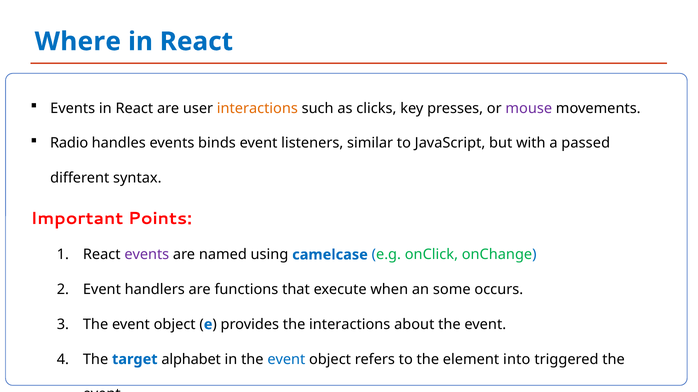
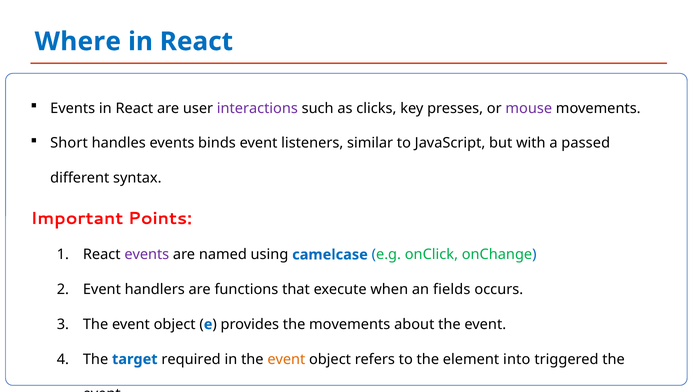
interactions at (257, 108) colour: orange -> purple
Radio: Radio -> Short
some: some -> fields
the interactions: interactions -> movements
alphabet: alphabet -> required
event at (286, 360) colour: blue -> orange
